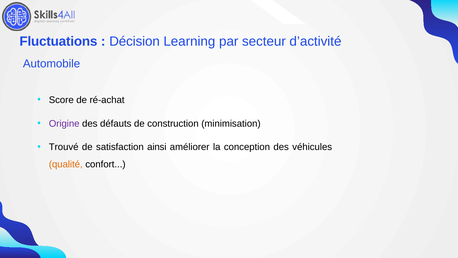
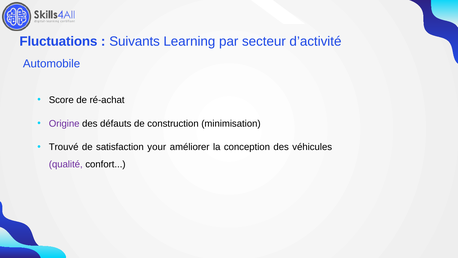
Décision: Décision -> Suivants
ainsi: ainsi -> your
qualité colour: orange -> purple
